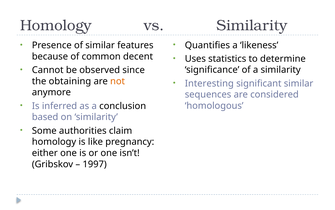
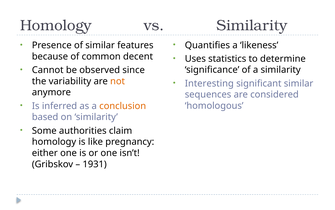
obtaining: obtaining -> variability
conclusion colour: black -> orange
1997: 1997 -> 1931
